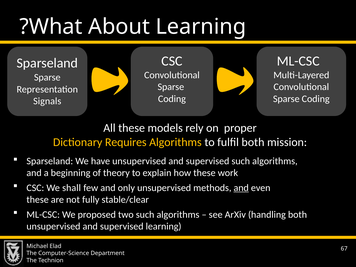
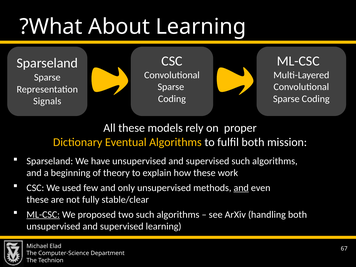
Requires: Requires -> Eventual
shall: shall -> used
ML-CSC at (43, 215) underline: none -> present
